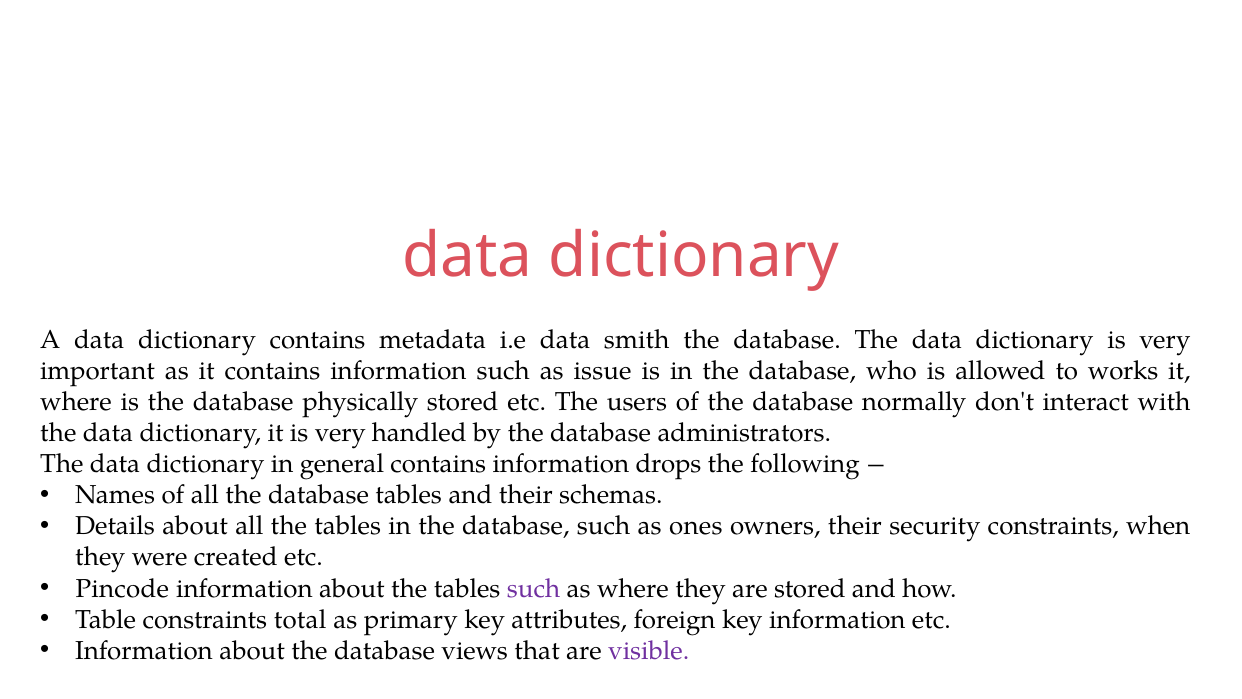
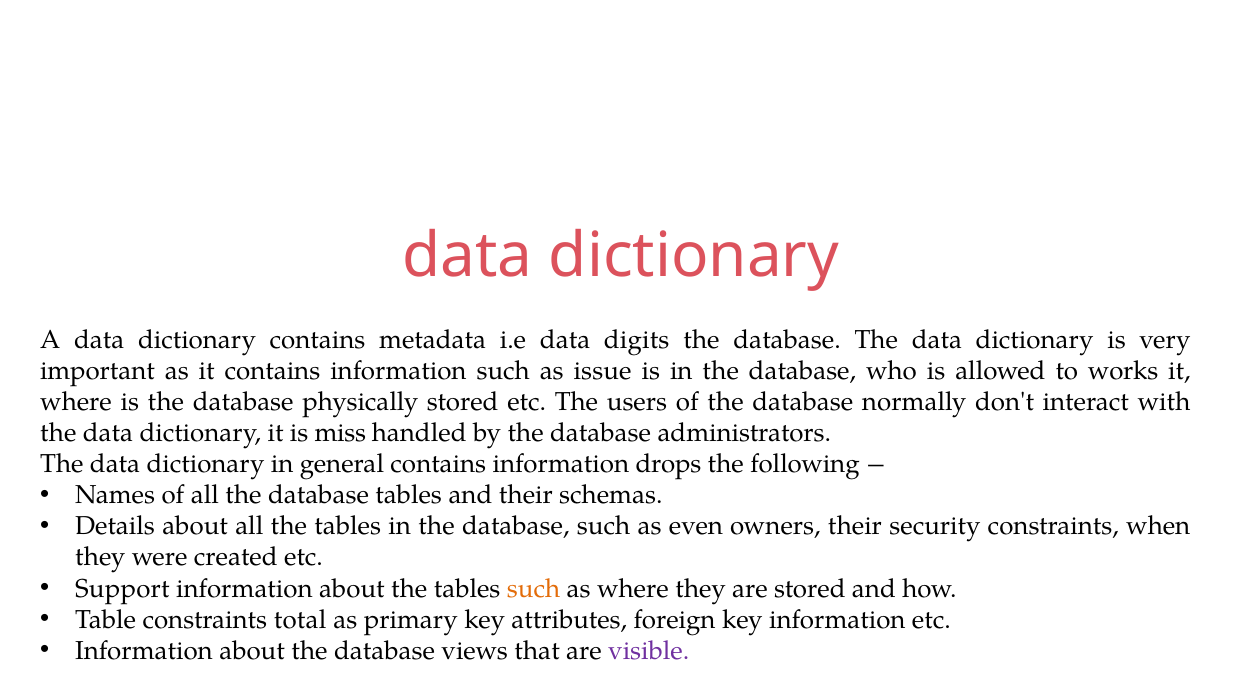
smith: smith -> digits
it is very: very -> miss
ones: ones -> even
Pincode: Pincode -> Support
such at (534, 588) colour: purple -> orange
